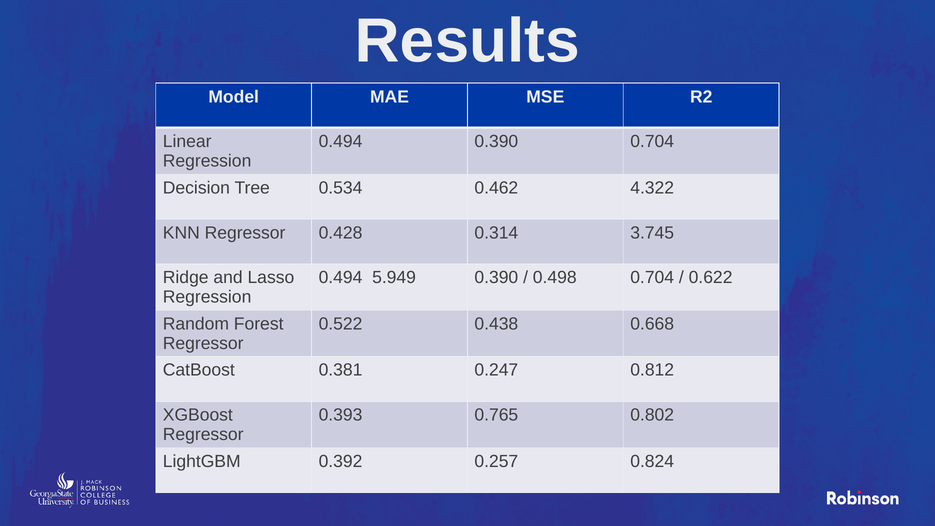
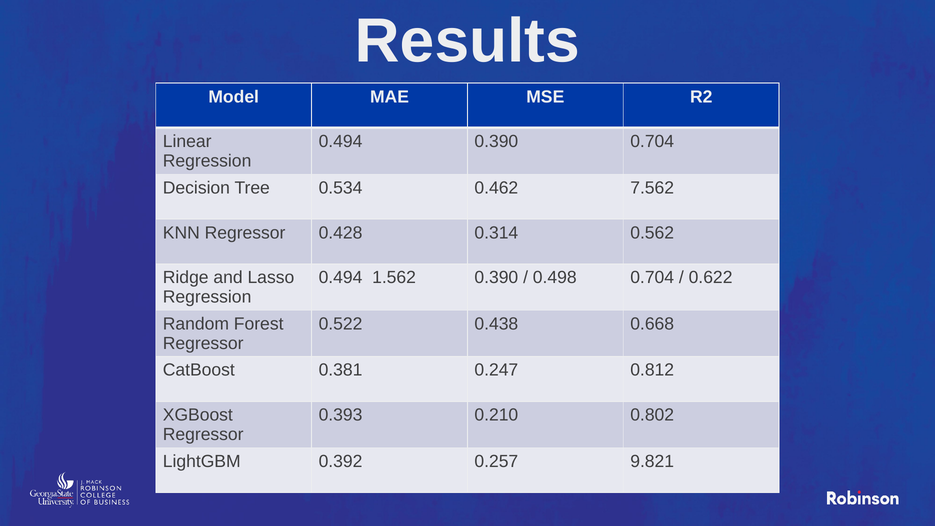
4.322: 4.322 -> 7.562
3.745: 3.745 -> 0.562
5.949: 5.949 -> 1.562
0.765: 0.765 -> 0.210
0.824: 0.824 -> 9.821
